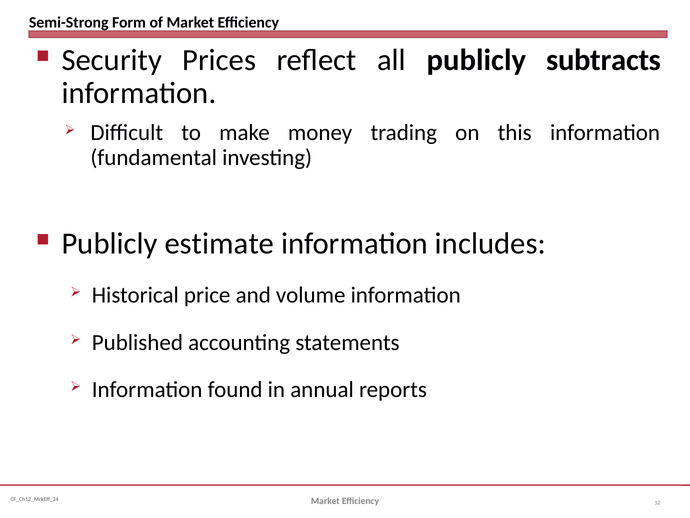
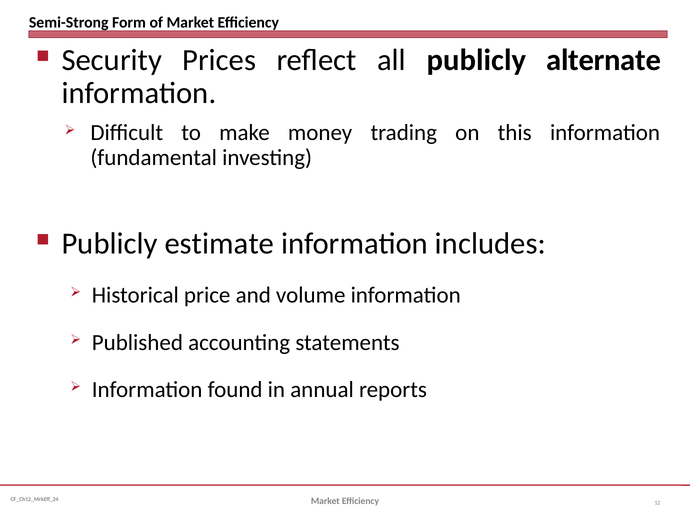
subtracts: subtracts -> alternate
